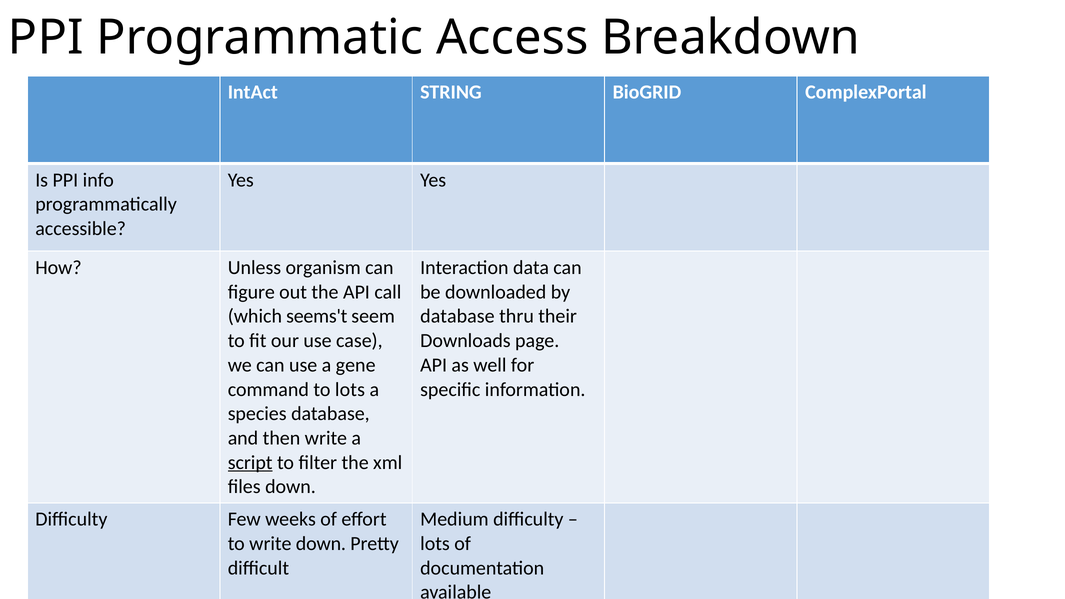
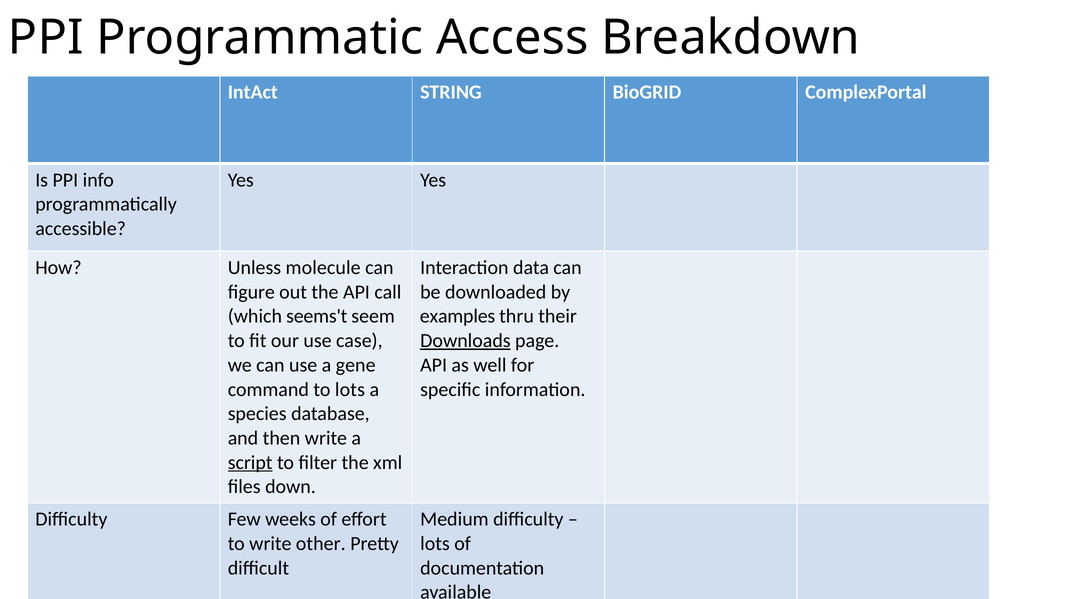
organism: organism -> molecule
database at (457, 316): database -> examples
Downloads underline: none -> present
write down: down -> other
